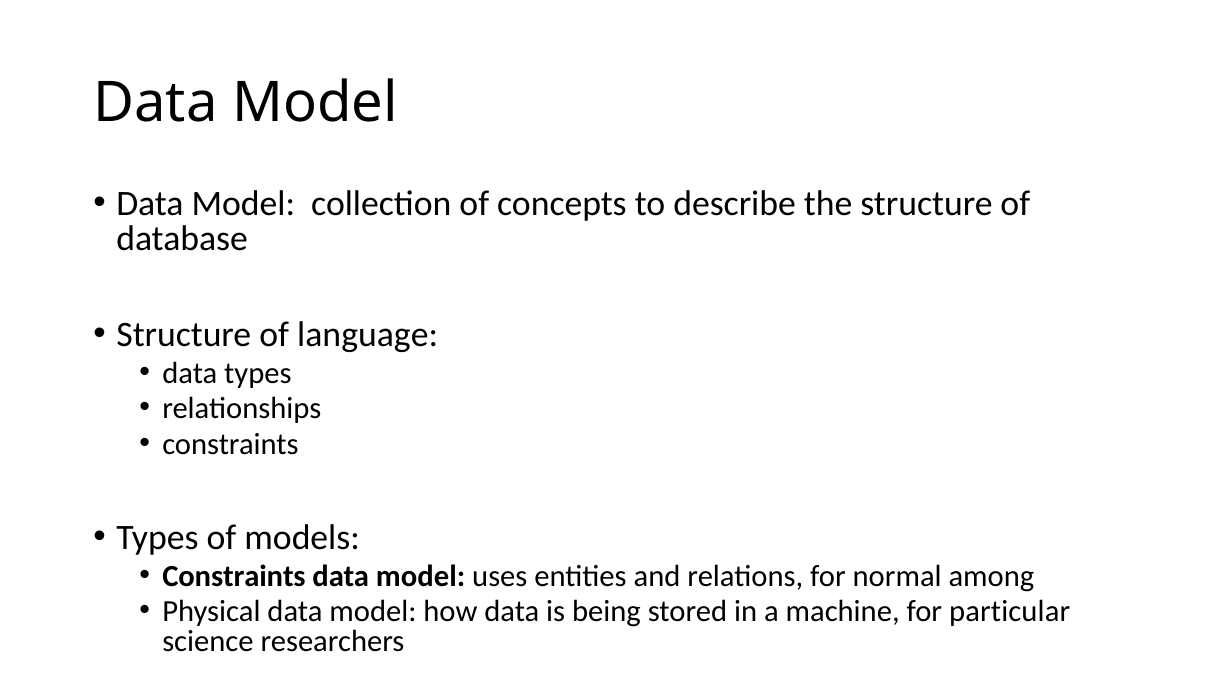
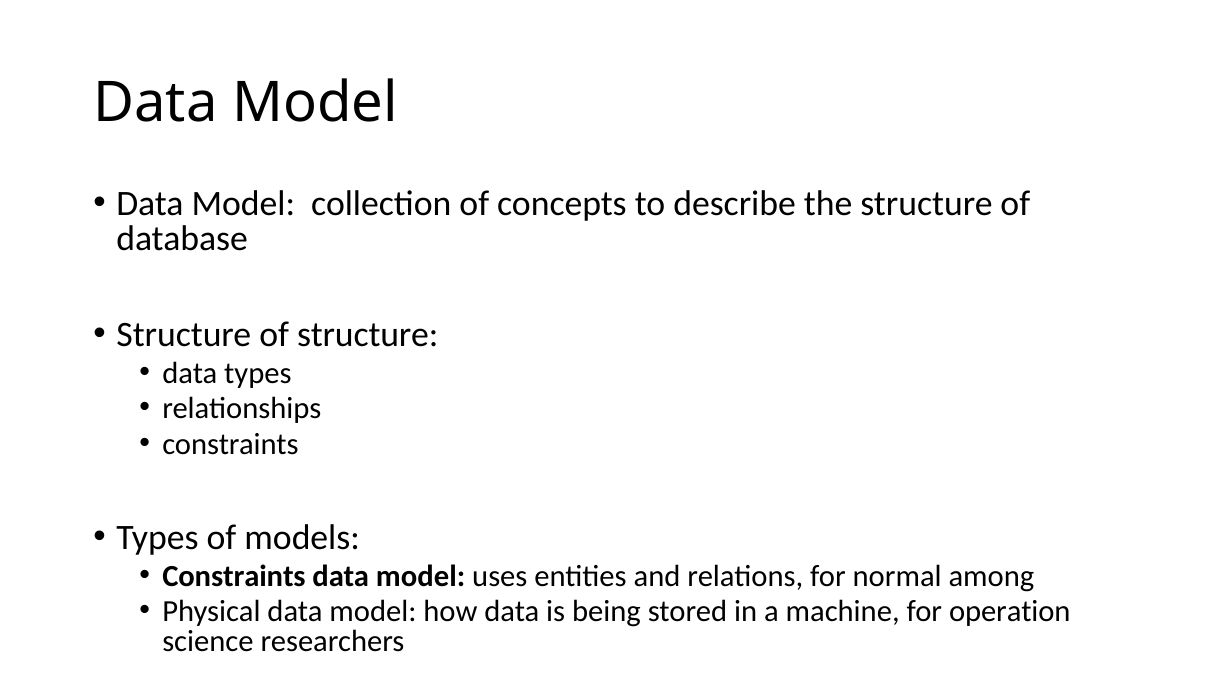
of language: language -> structure
particular: particular -> operation
